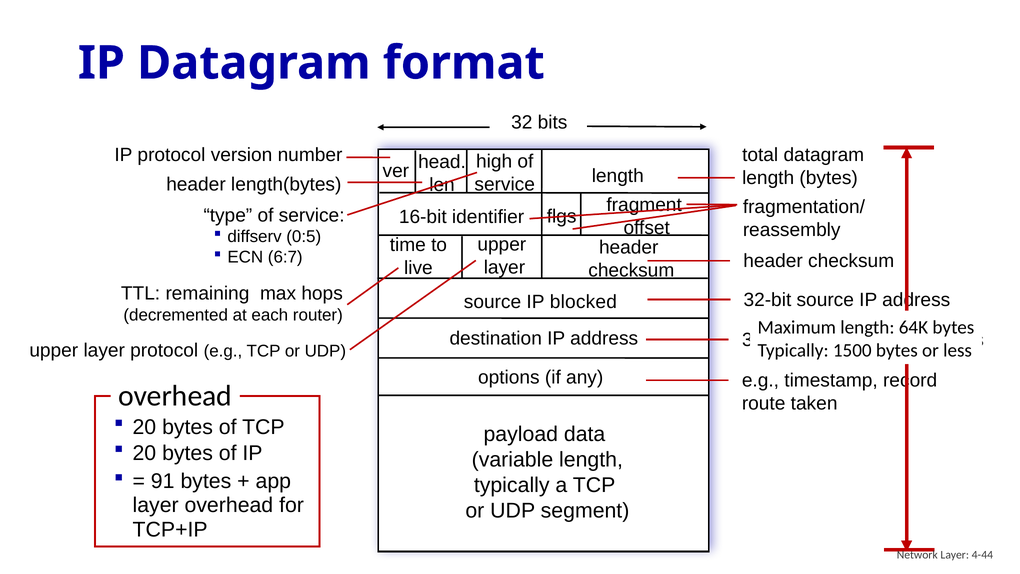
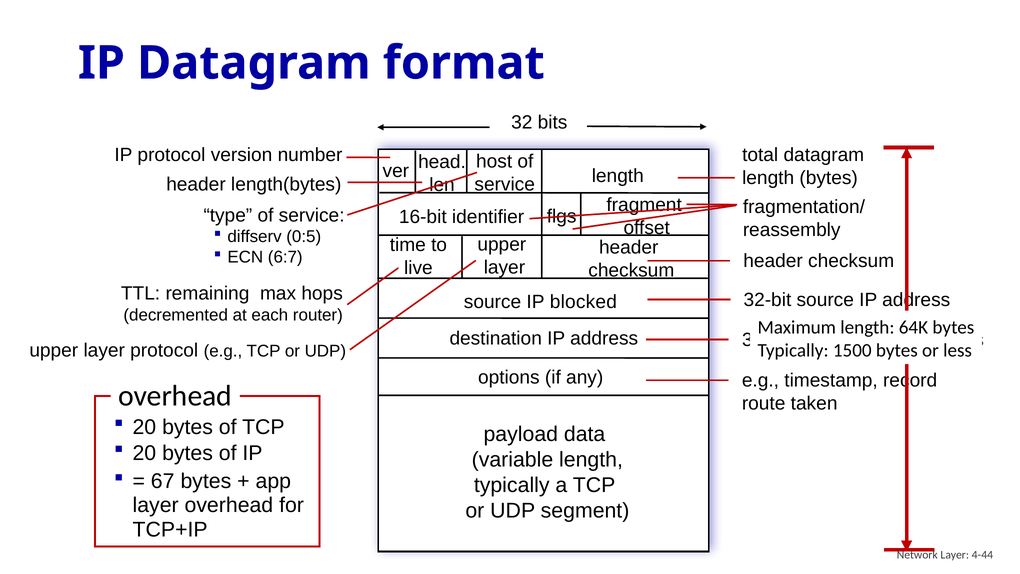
high: high -> host
91: 91 -> 67
